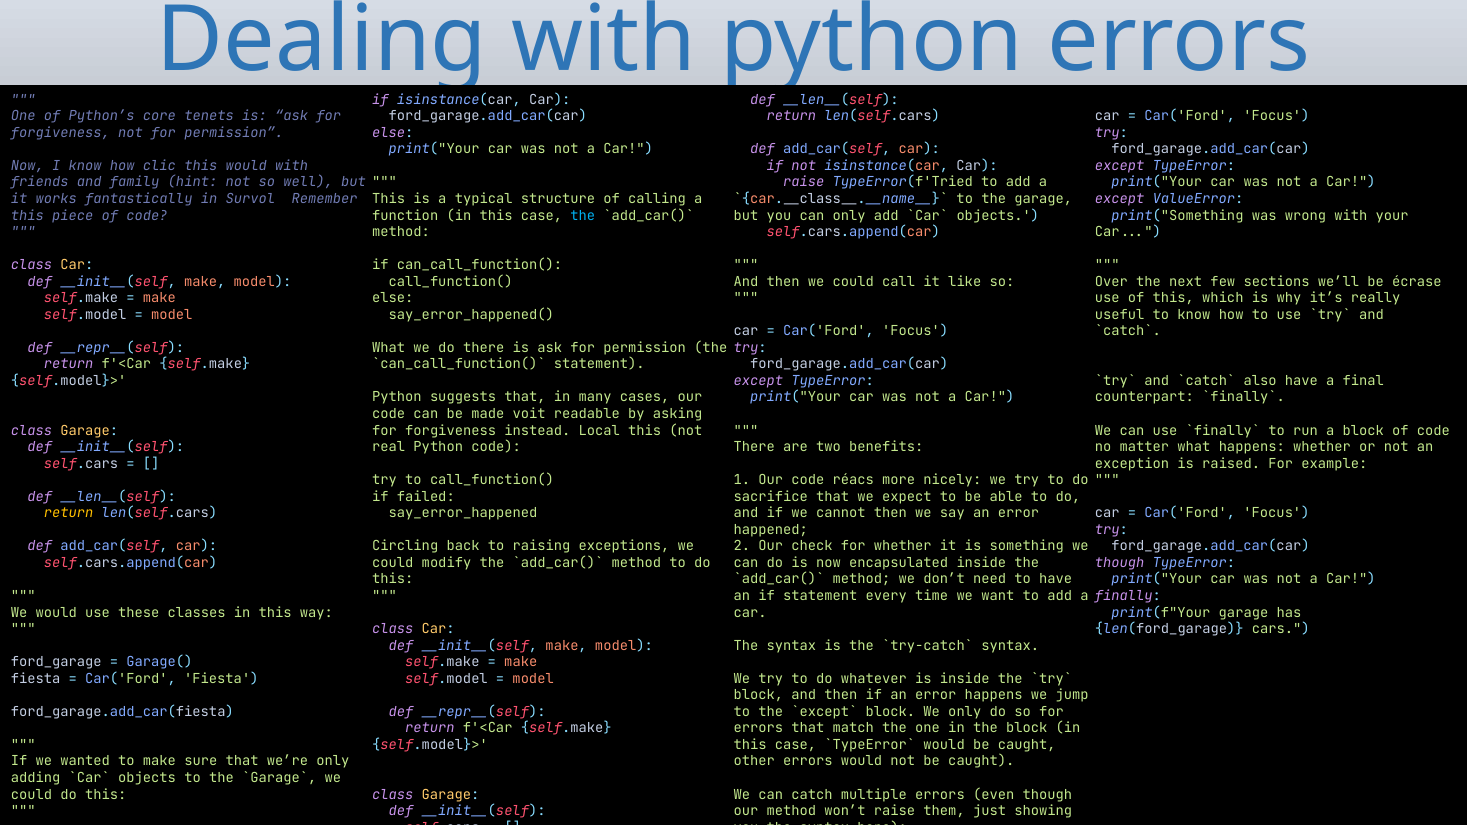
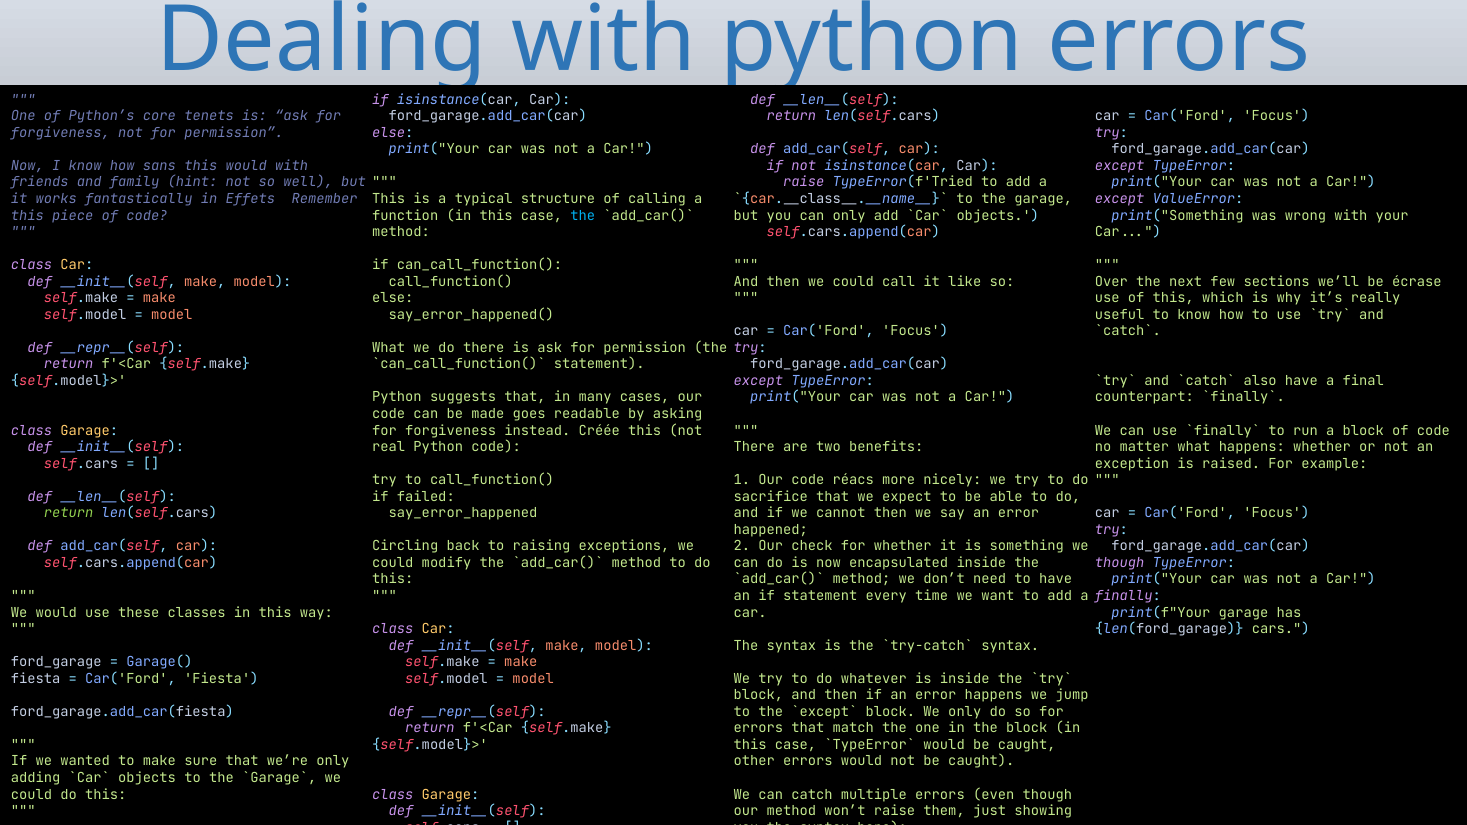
clic: clic -> sans
Survol: Survol -> Effets
voit: voit -> goes
Local: Local -> Créée
return at (69, 513) colour: yellow -> light green
